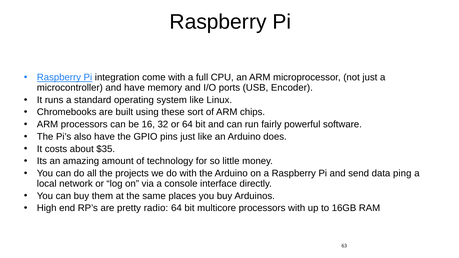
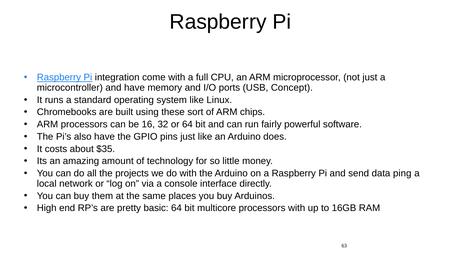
Encoder: Encoder -> Concept
radio: radio -> basic
